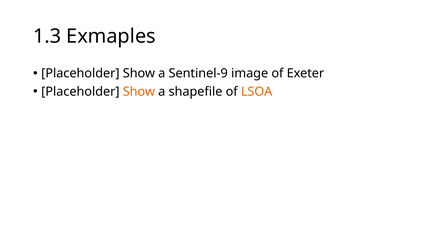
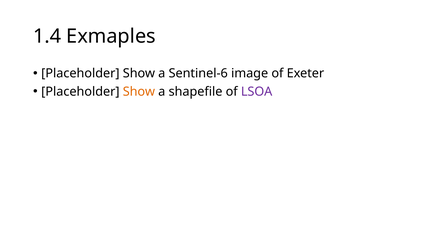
1.3: 1.3 -> 1.4
Sentinel-9: Sentinel-9 -> Sentinel-6
LSOA colour: orange -> purple
